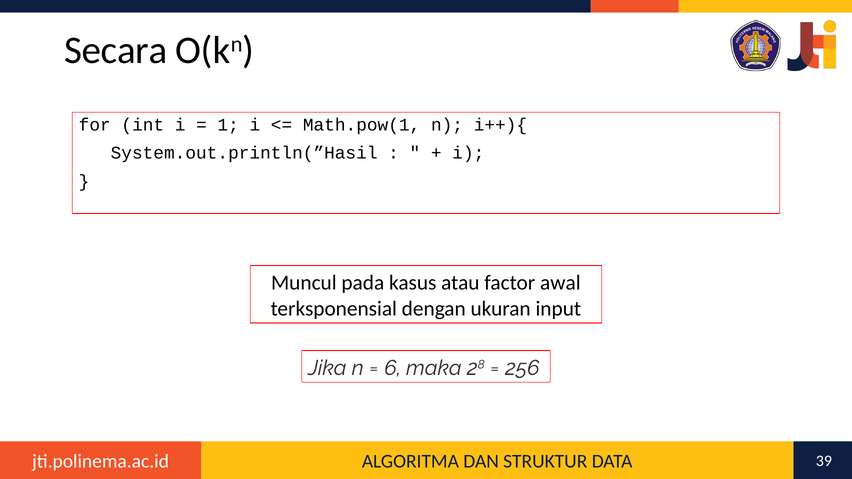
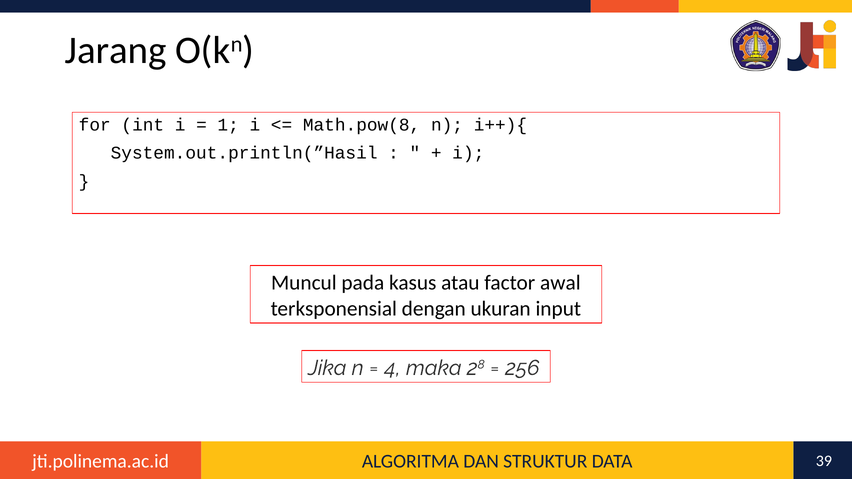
Secara: Secara -> Jarang
Math.pow(1: Math.pow(1 -> Math.pow(8
6: 6 -> 4
